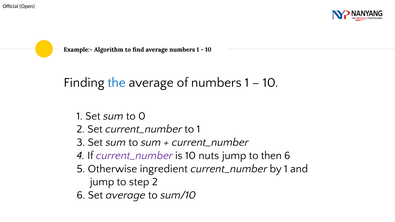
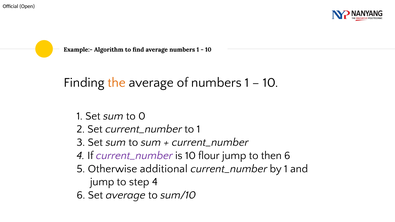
the colour: blue -> orange
nuts: nuts -> flour
ingredient: ingredient -> additional
step 2: 2 -> 4
